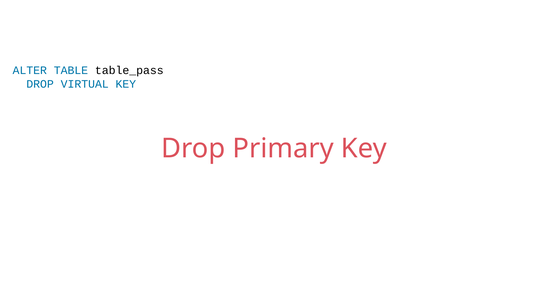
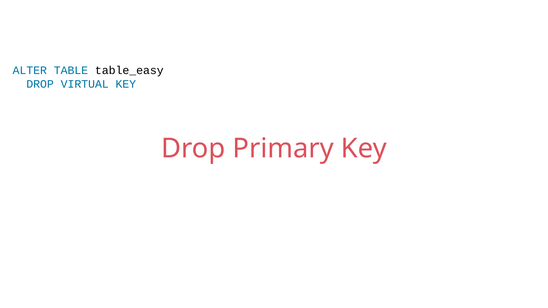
table_pass: table_pass -> table_easy
